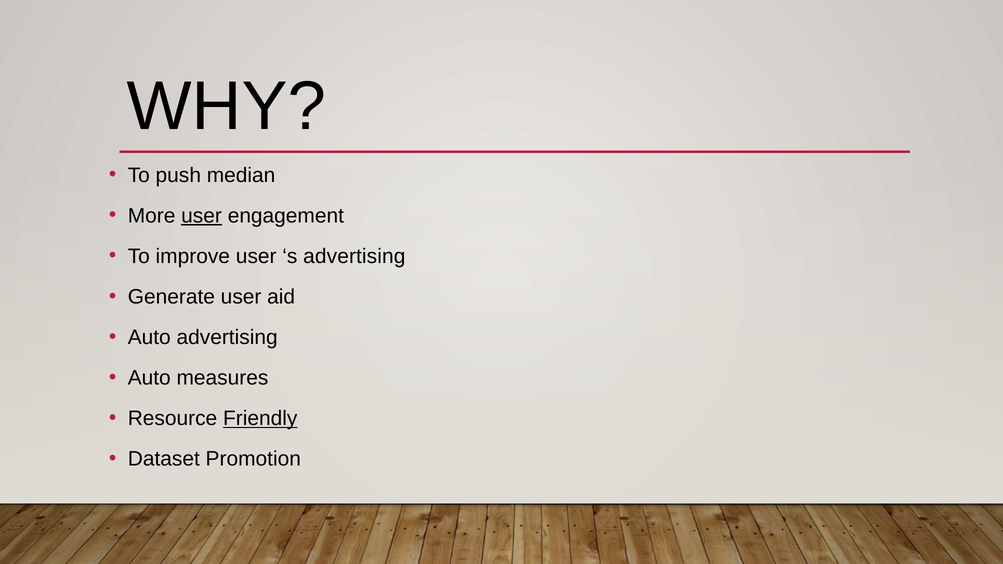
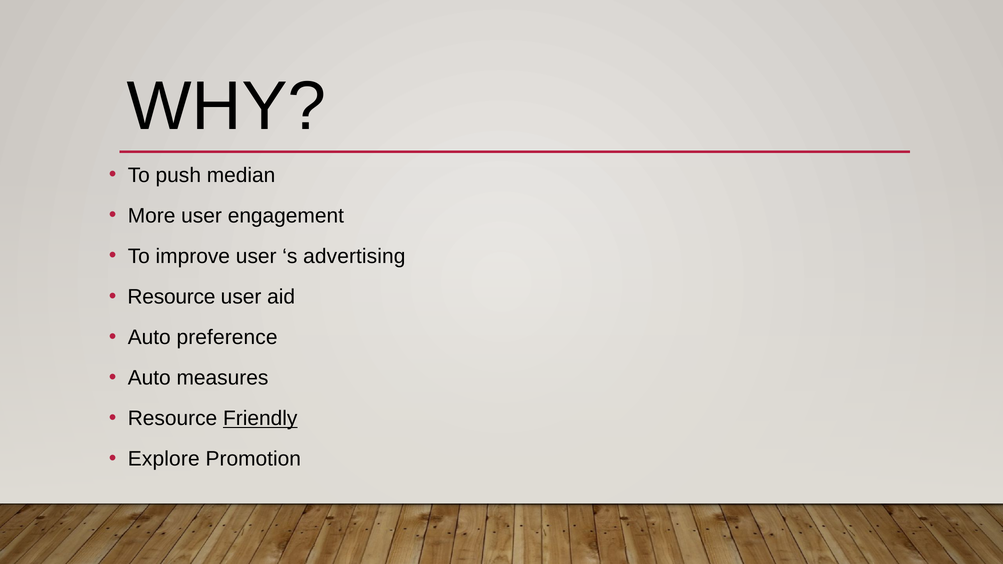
user at (202, 216) underline: present -> none
Generate at (171, 297): Generate -> Resource
Auto advertising: advertising -> preference
Dataset: Dataset -> Explore
